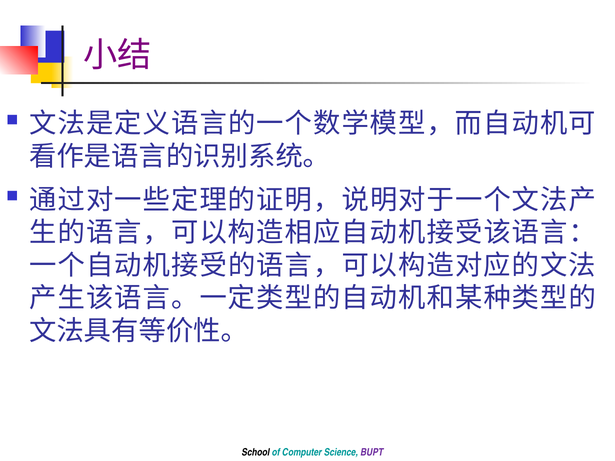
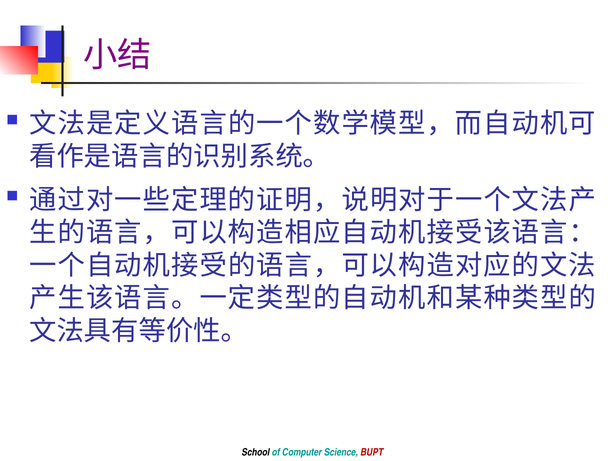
BUPT colour: purple -> red
